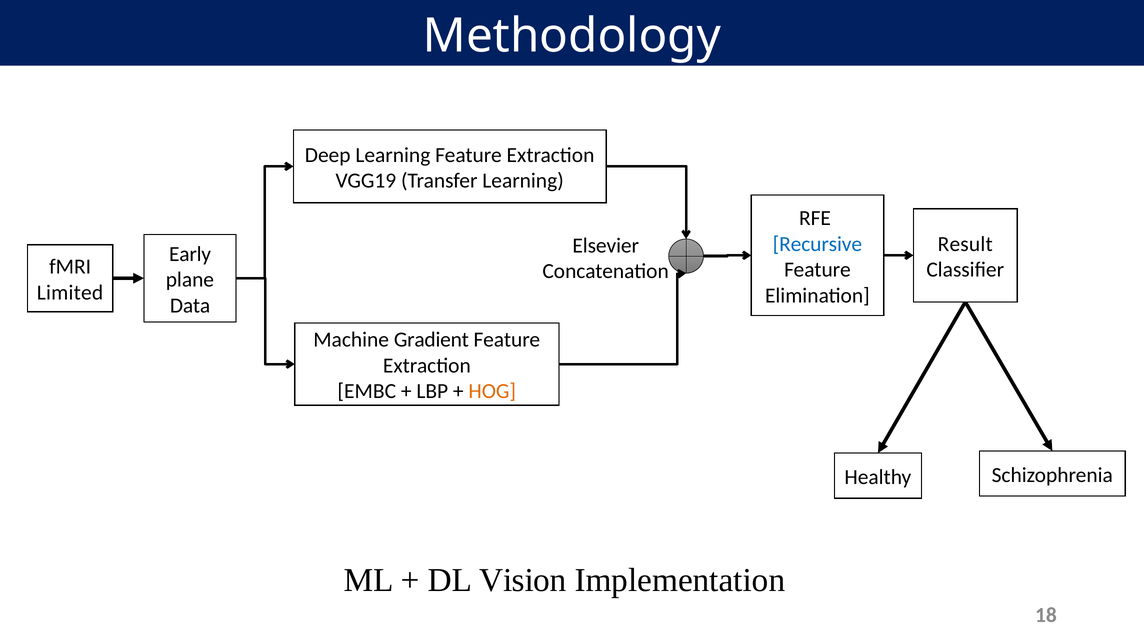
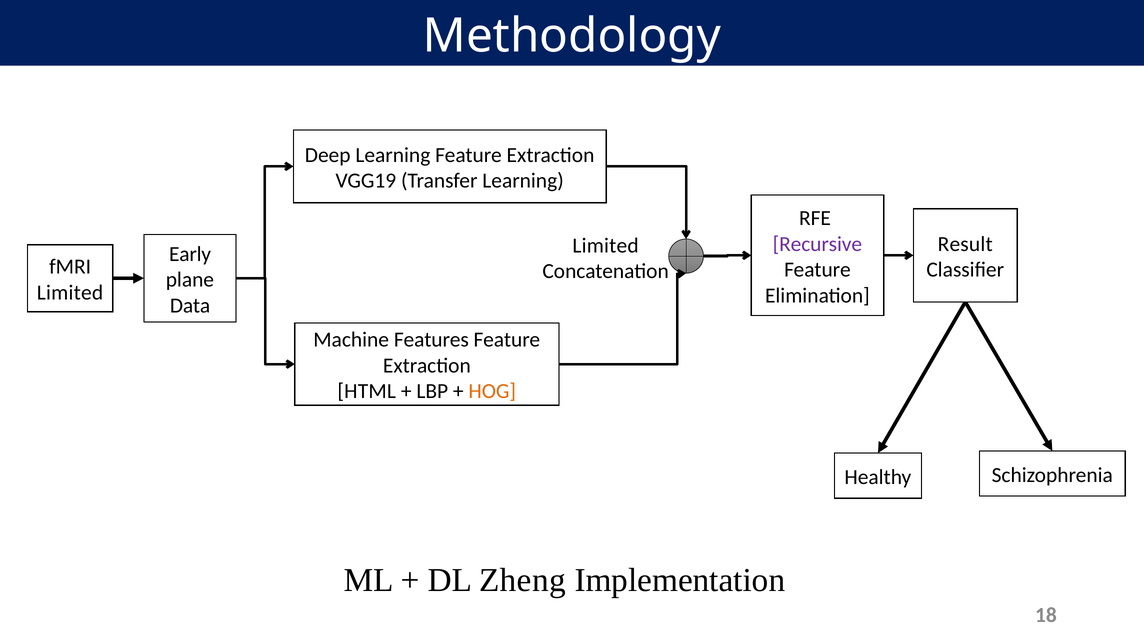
Recursive colour: blue -> purple
Elsevier at (606, 245): Elsevier -> Limited
Gradient: Gradient -> Features
EMBC: EMBC -> HTML
Vision: Vision -> Zheng
